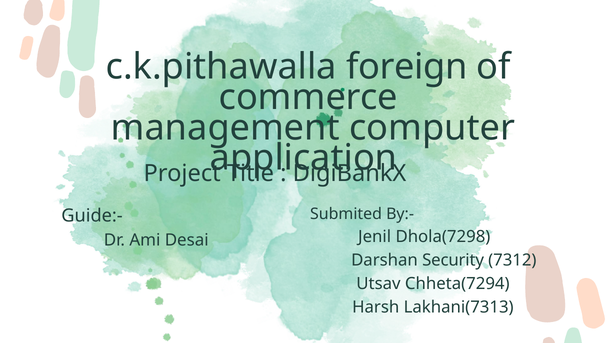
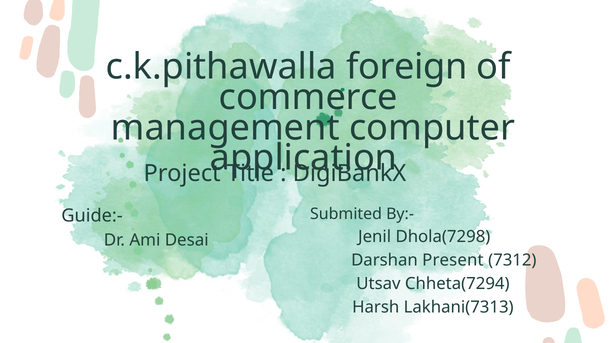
Security: Security -> Present
